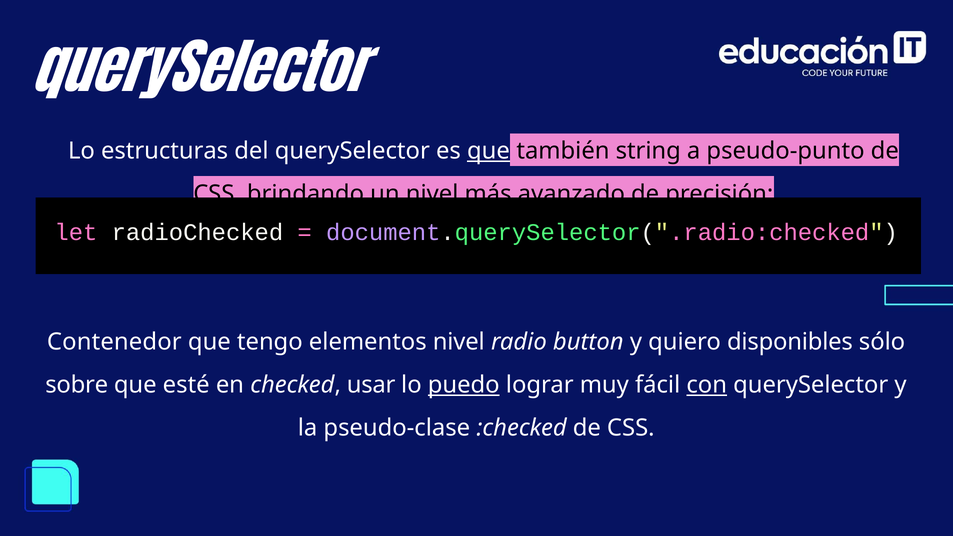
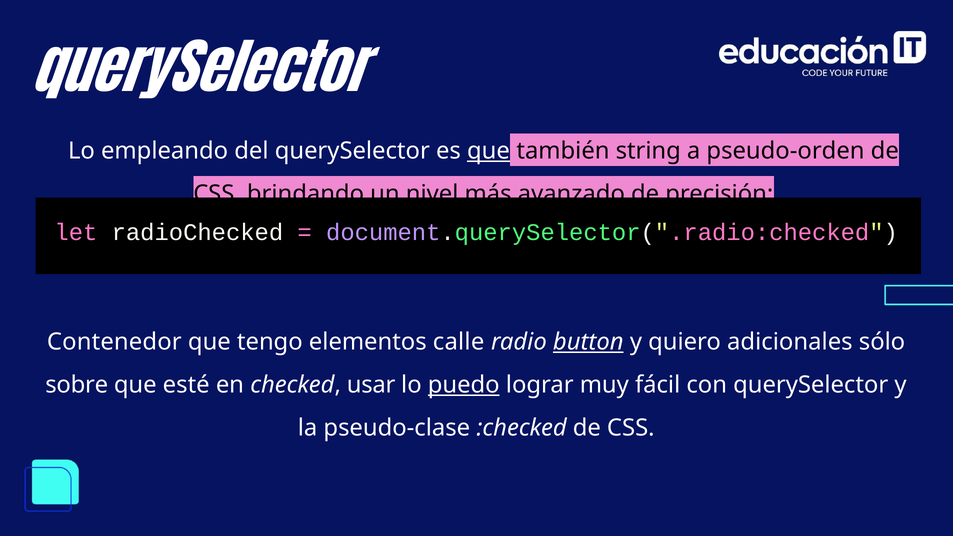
estructuras: estructuras -> empleando
pseudo-punto: pseudo-punto -> pseudo-orden
elementos nivel: nivel -> calle
button underline: none -> present
disponibles: disponibles -> adicionales
con underline: present -> none
